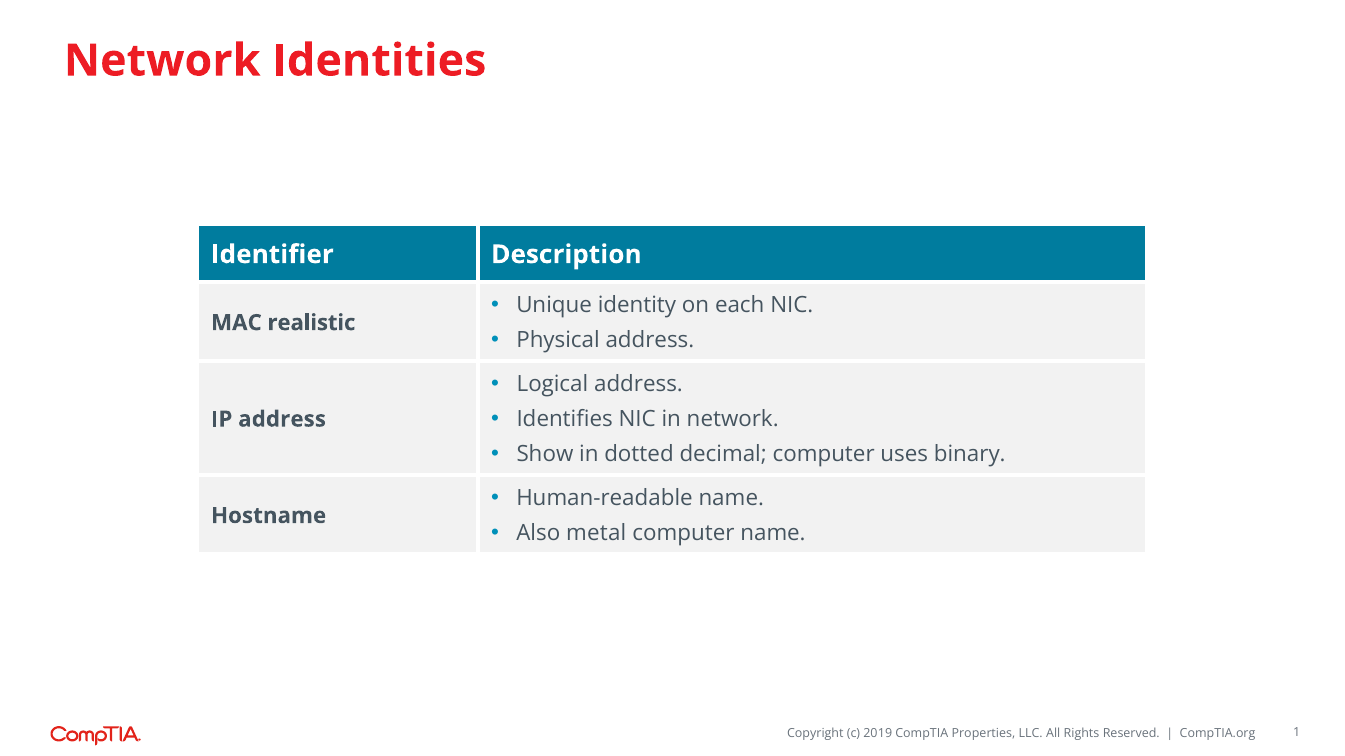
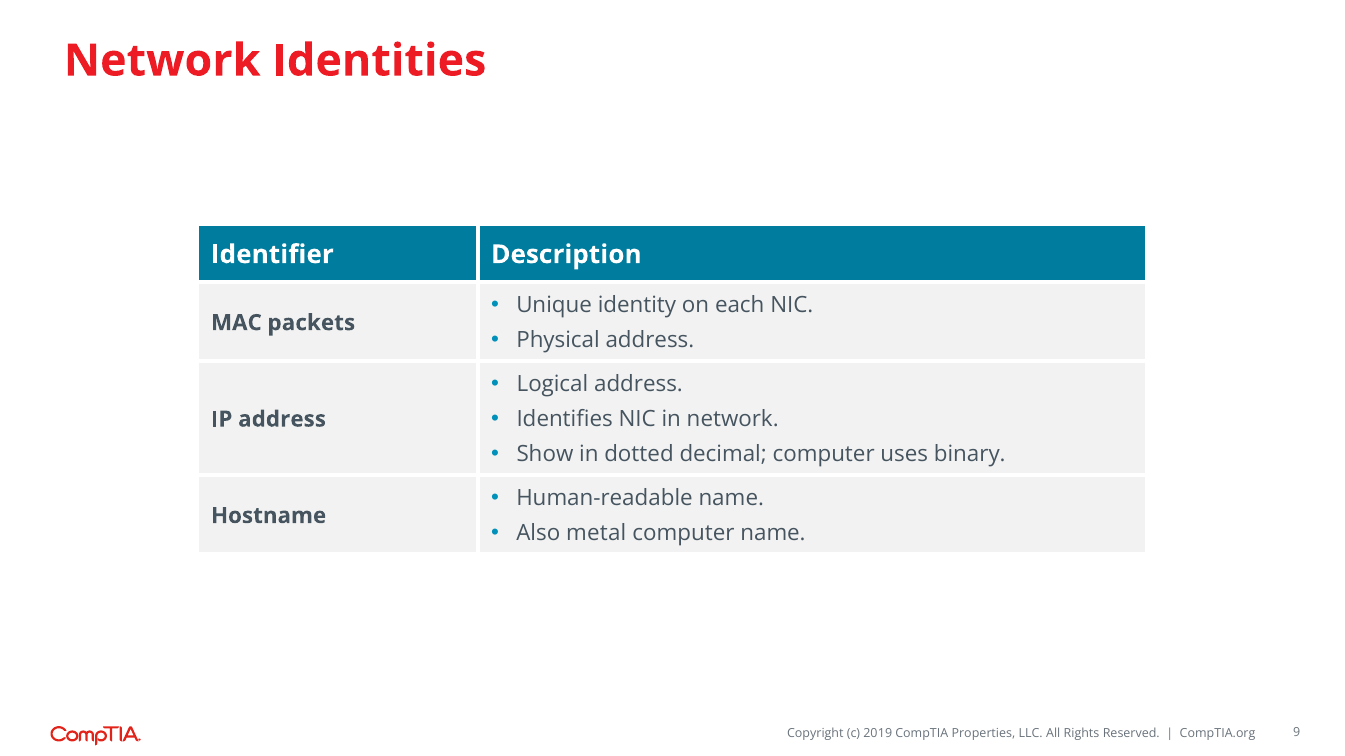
realistic: realistic -> packets
1: 1 -> 9
